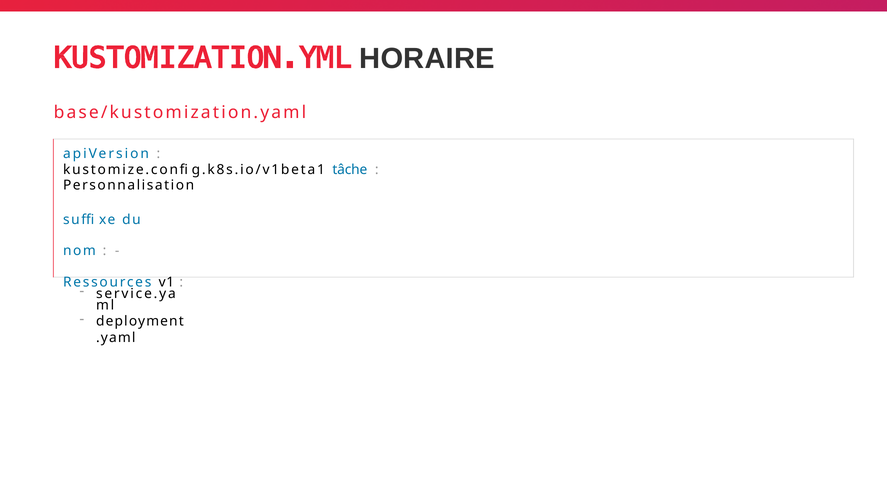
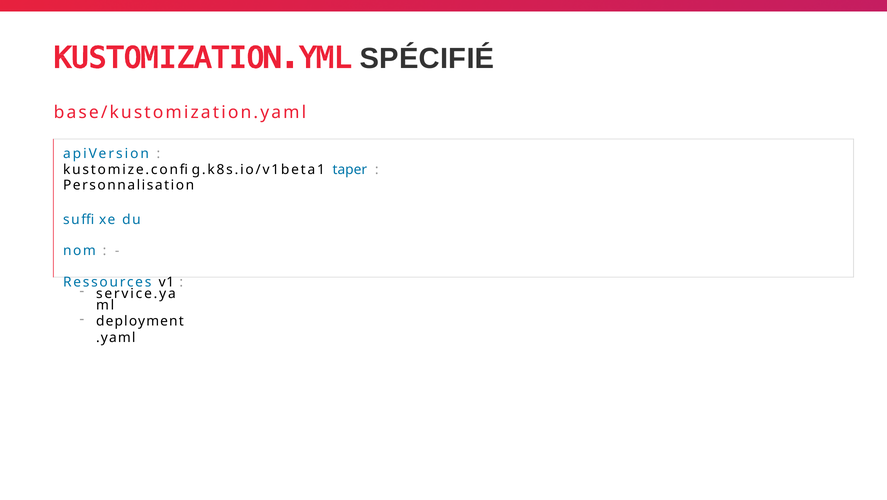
HORAIRE: HORAIRE -> SPÉCIFIÉ
tâche: tâche -> taper
